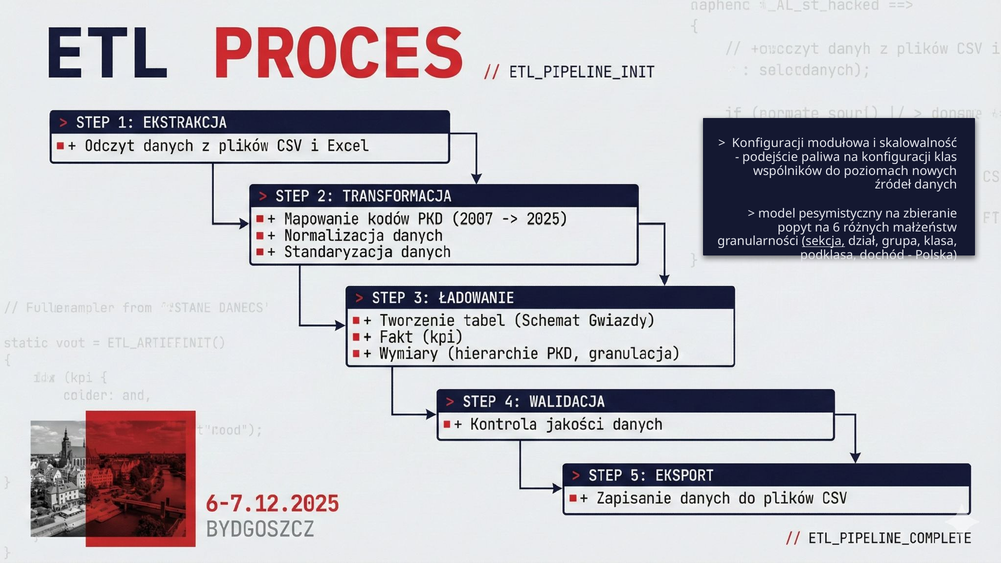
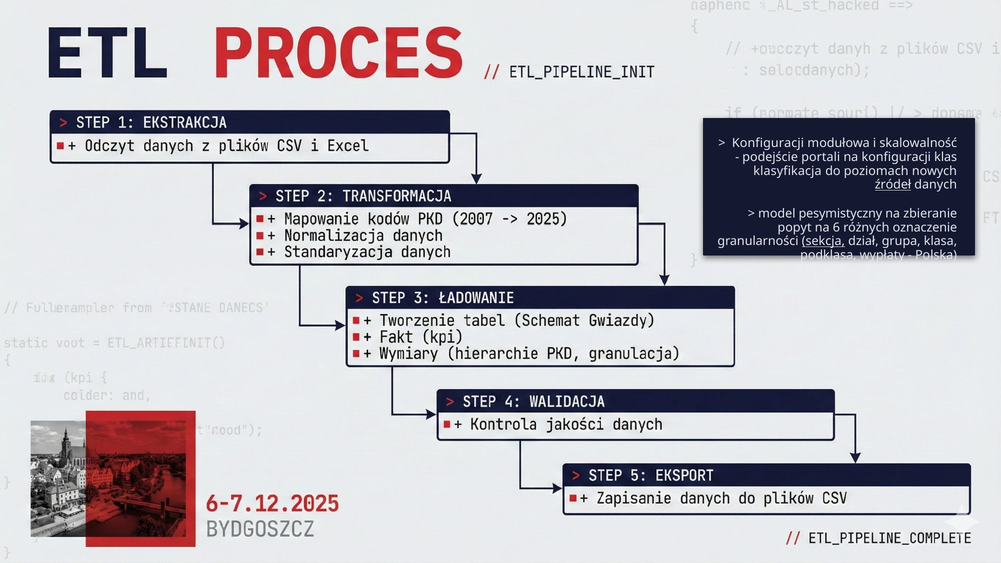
paliwa: paliwa -> portali
wspólników: wspólników -> klasyfikacja
źródeł underline: none -> present
małżeństw: małżeństw -> oznaczenie
dochód: dochód -> wypłaty
